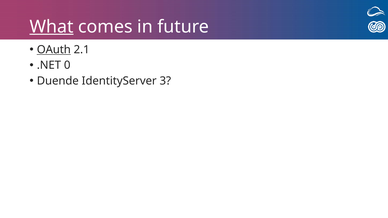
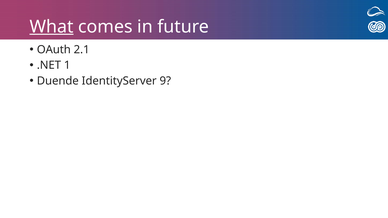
OAuth underline: present -> none
0: 0 -> 1
3: 3 -> 9
